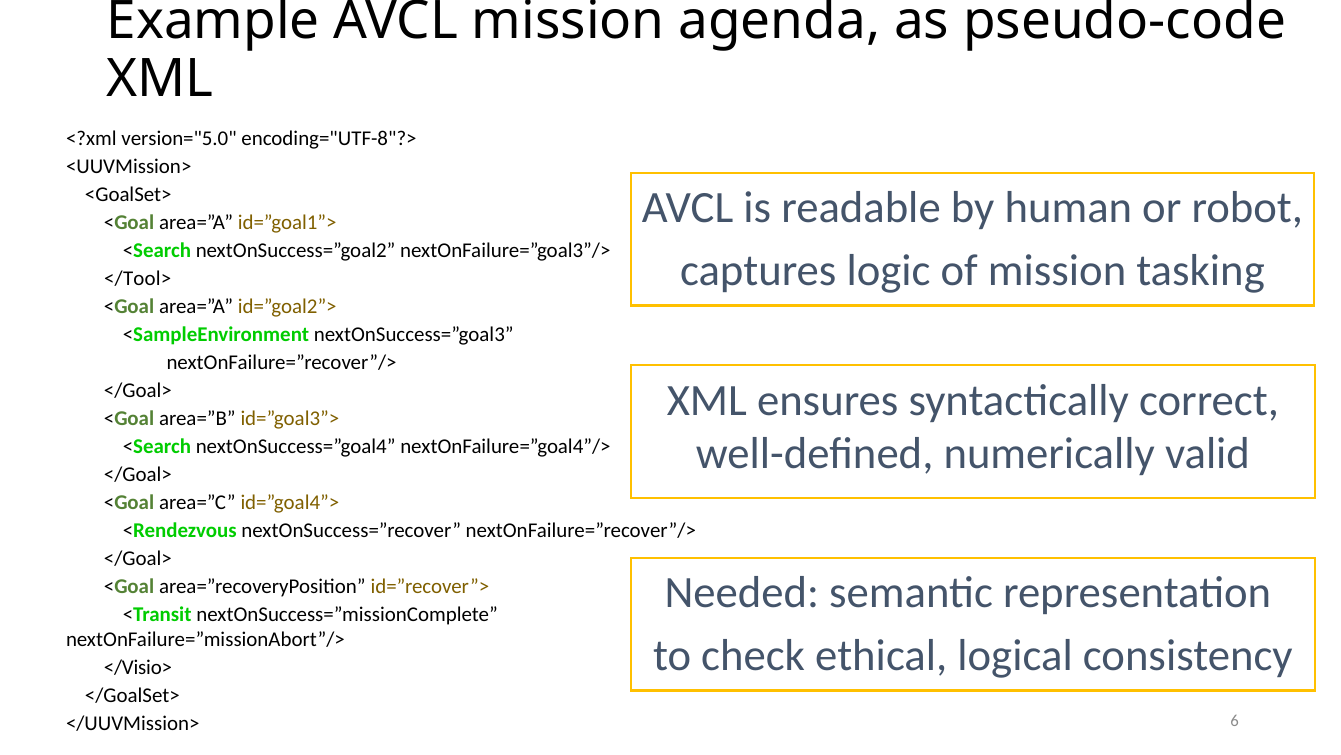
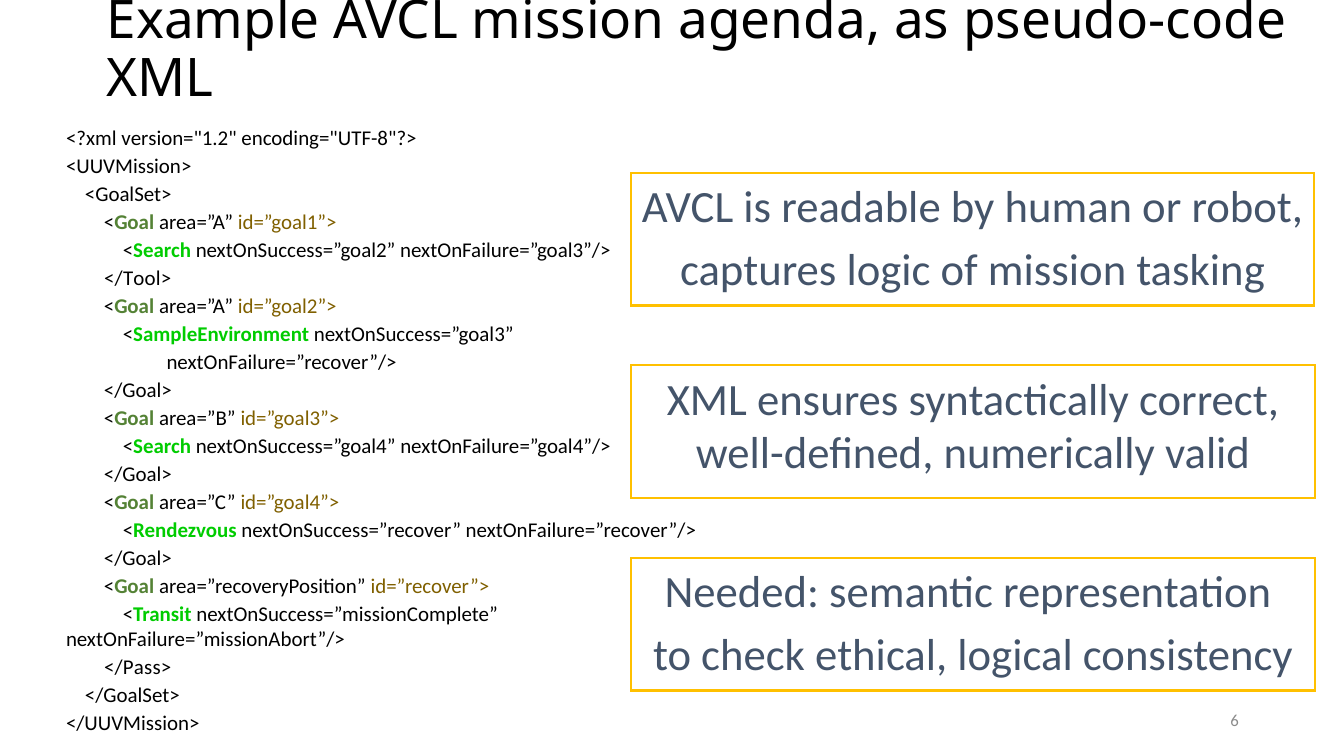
version="5.0: version="5.0 -> version="1.2
</Visio>: </Visio> -> </Pass>
